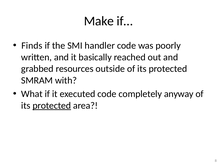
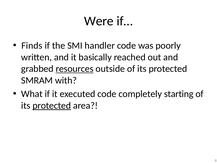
Make: Make -> Were
resources underline: none -> present
anyway: anyway -> starting
